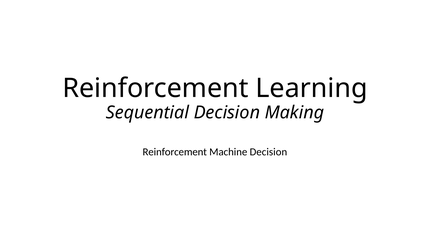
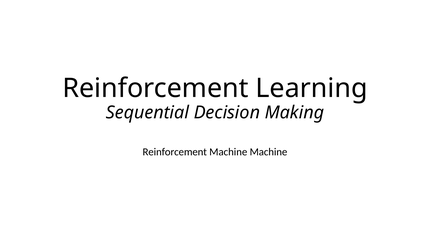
Machine Decision: Decision -> Machine
